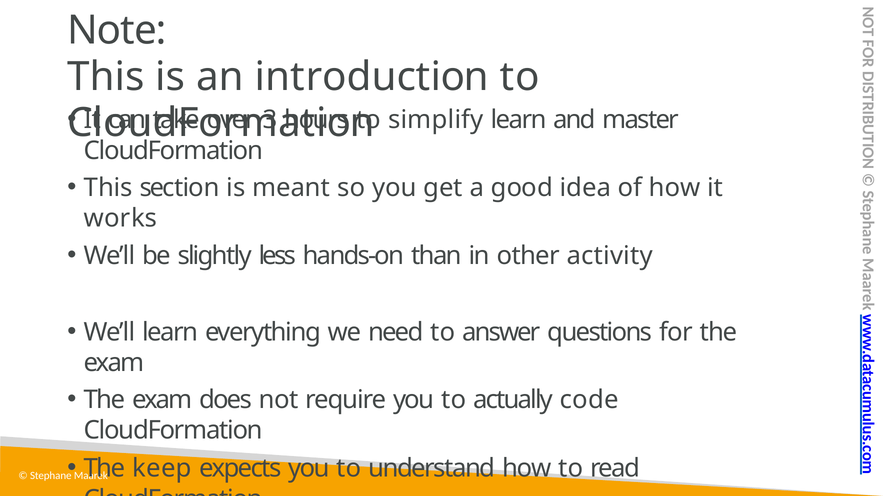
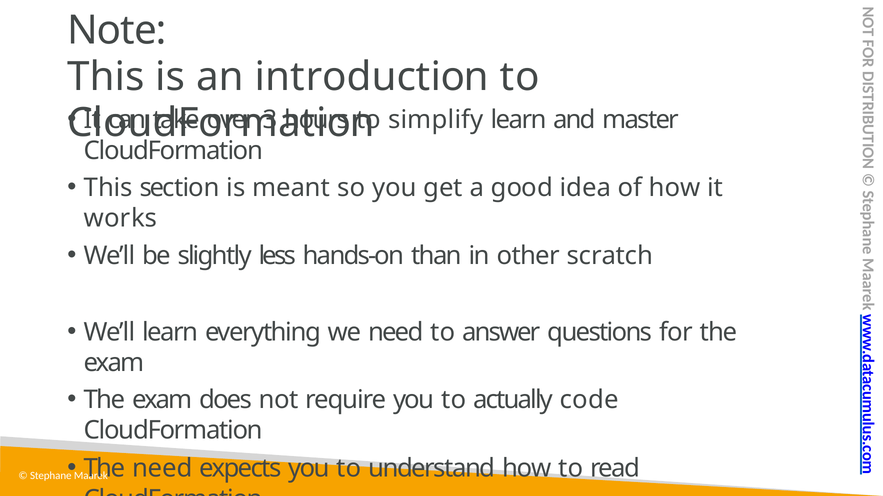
activity: activity -> scratch
keep at (162, 469): keep -> need
